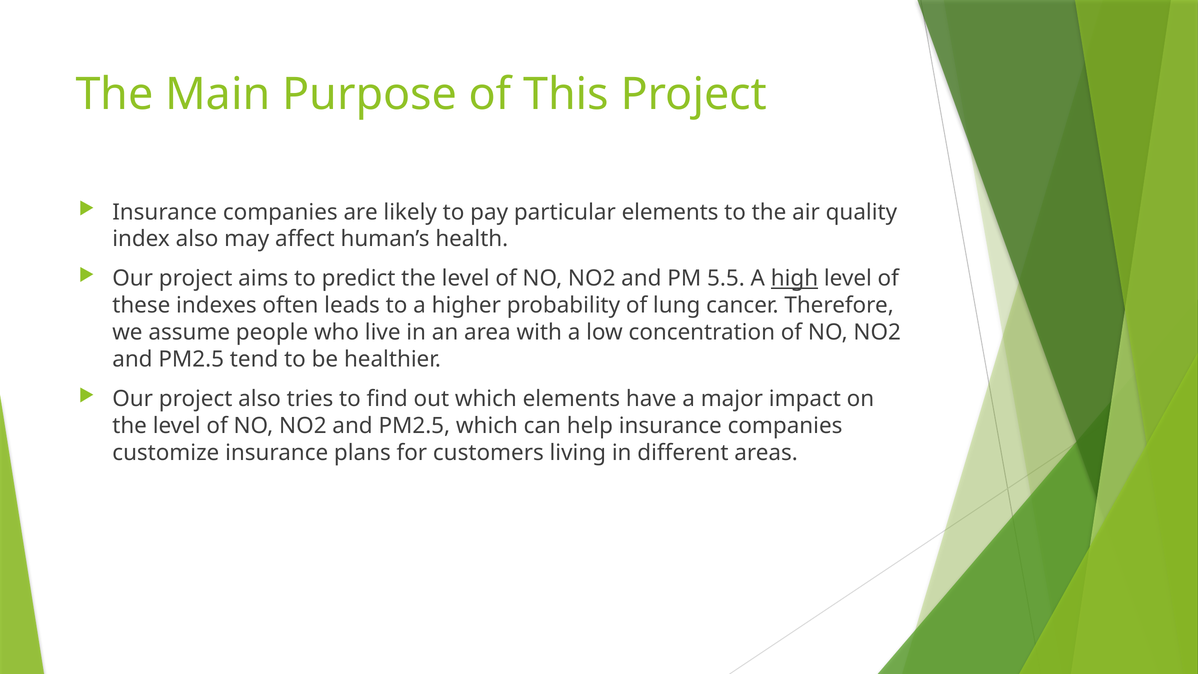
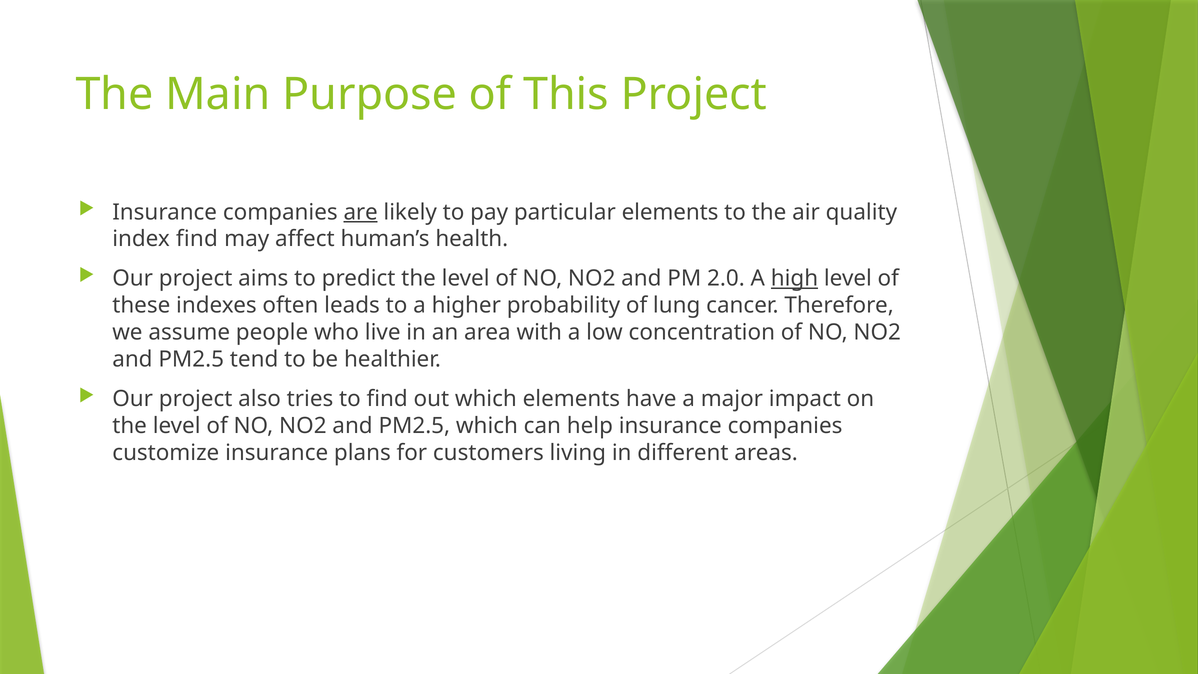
are underline: none -> present
index also: also -> find
5.5: 5.5 -> 2.0
